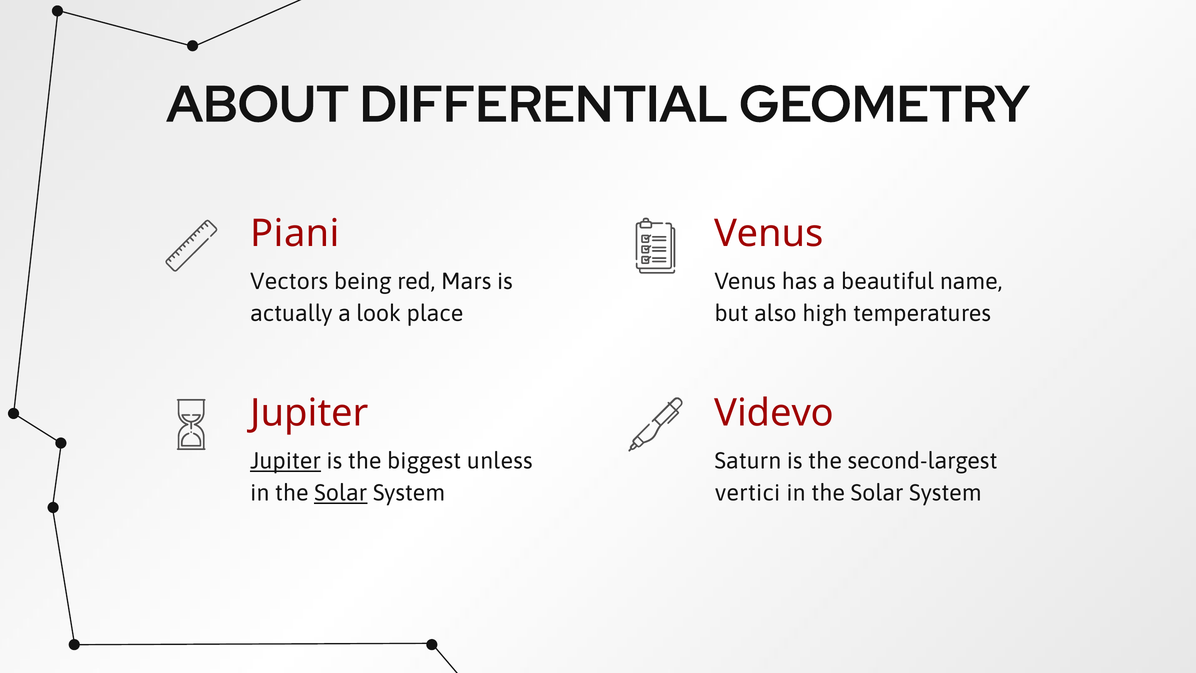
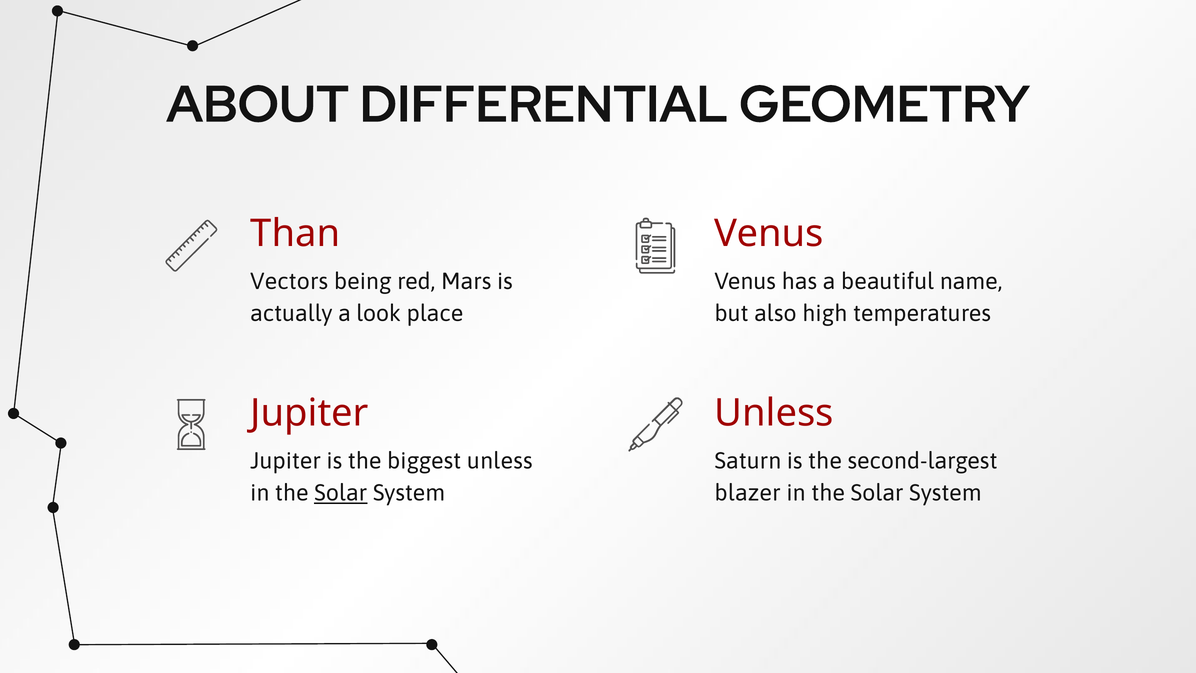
Piani: Piani -> Than
Videvo at (774, 413): Videvo -> Unless
Jupiter at (286, 461) underline: present -> none
vertici: vertici -> blazer
